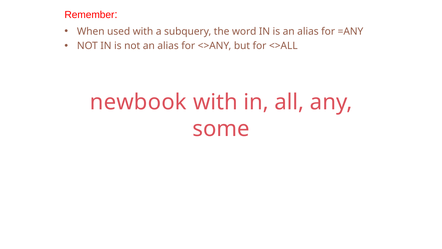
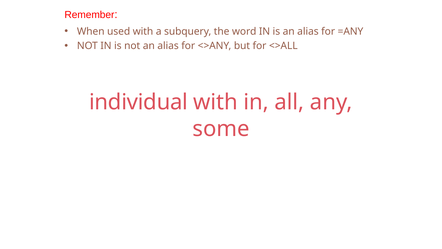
newbook: newbook -> individual
